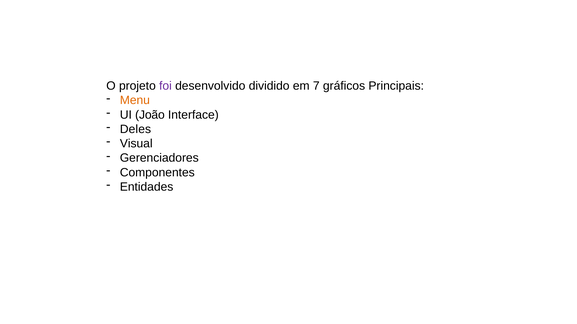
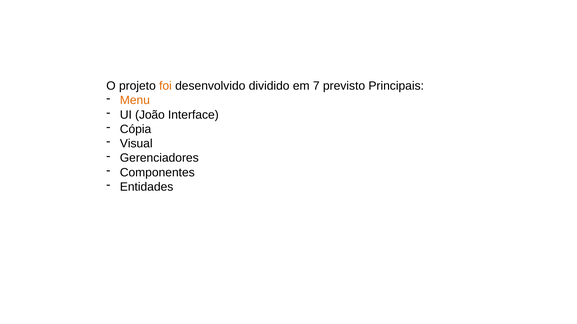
foi colour: purple -> orange
gráficos: gráficos -> previsto
Deles: Deles -> Cópia
